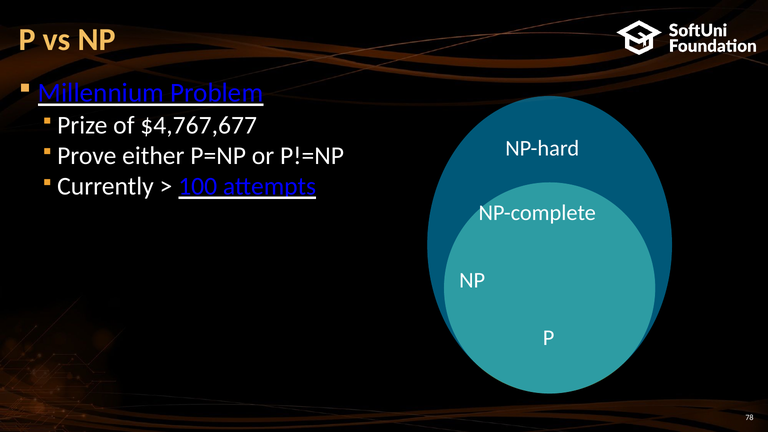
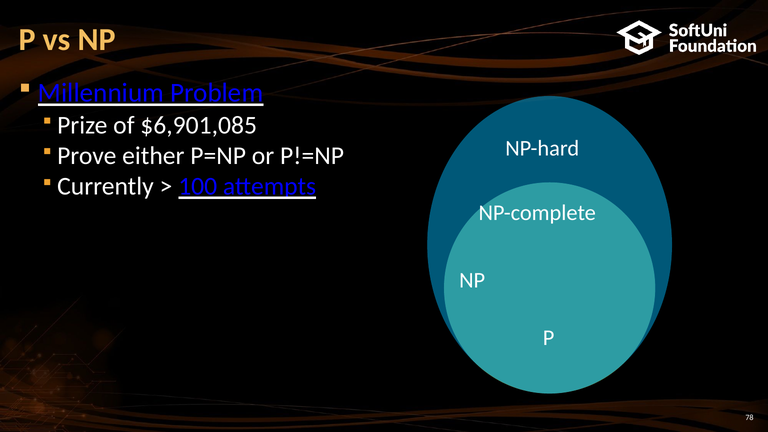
$4,767,677: $4,767,677 -> $6,901,085
